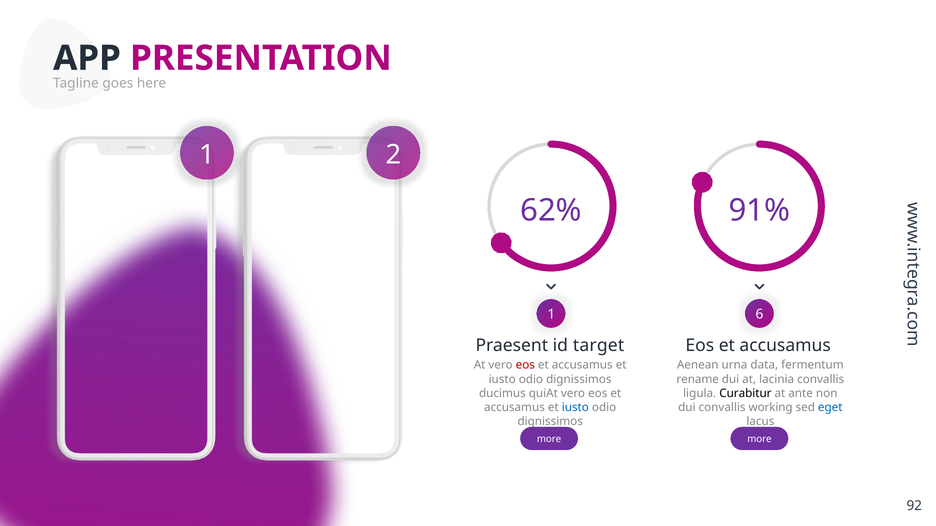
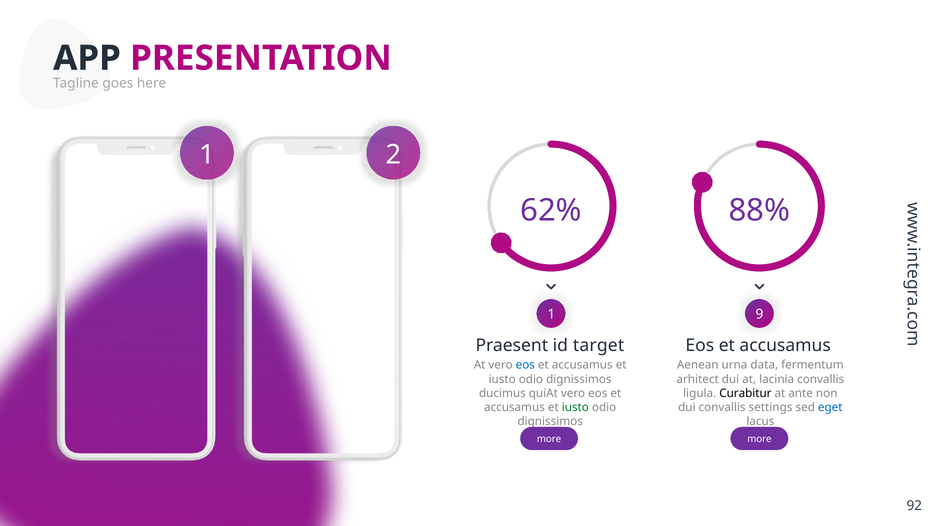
91%: 91% -> 88%
6: 6 -> 9
eos at (525, 365) colour: red -> blue
rename: rename -> arhitect
iusto at (575, 408) colour: blue -> green
working: working -> settings
